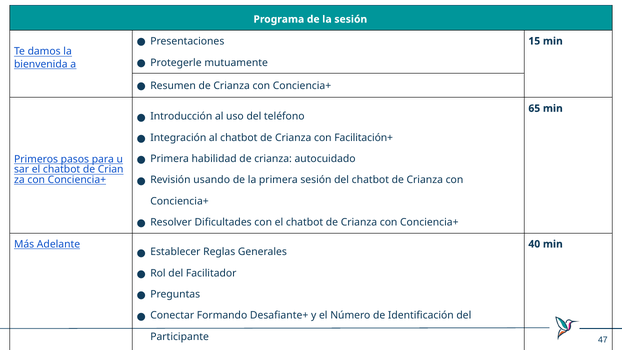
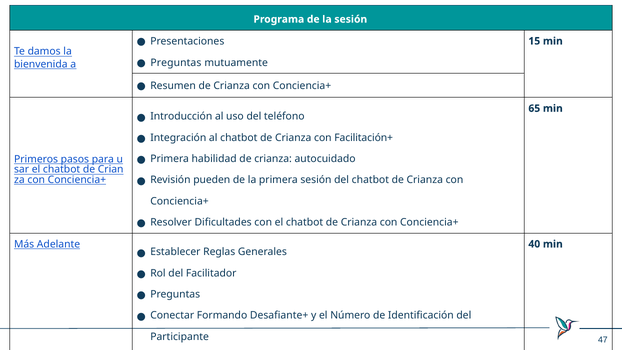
Protegerle at (176, 63): Protegerle -> Preguntas
usando: usando -> pueden
